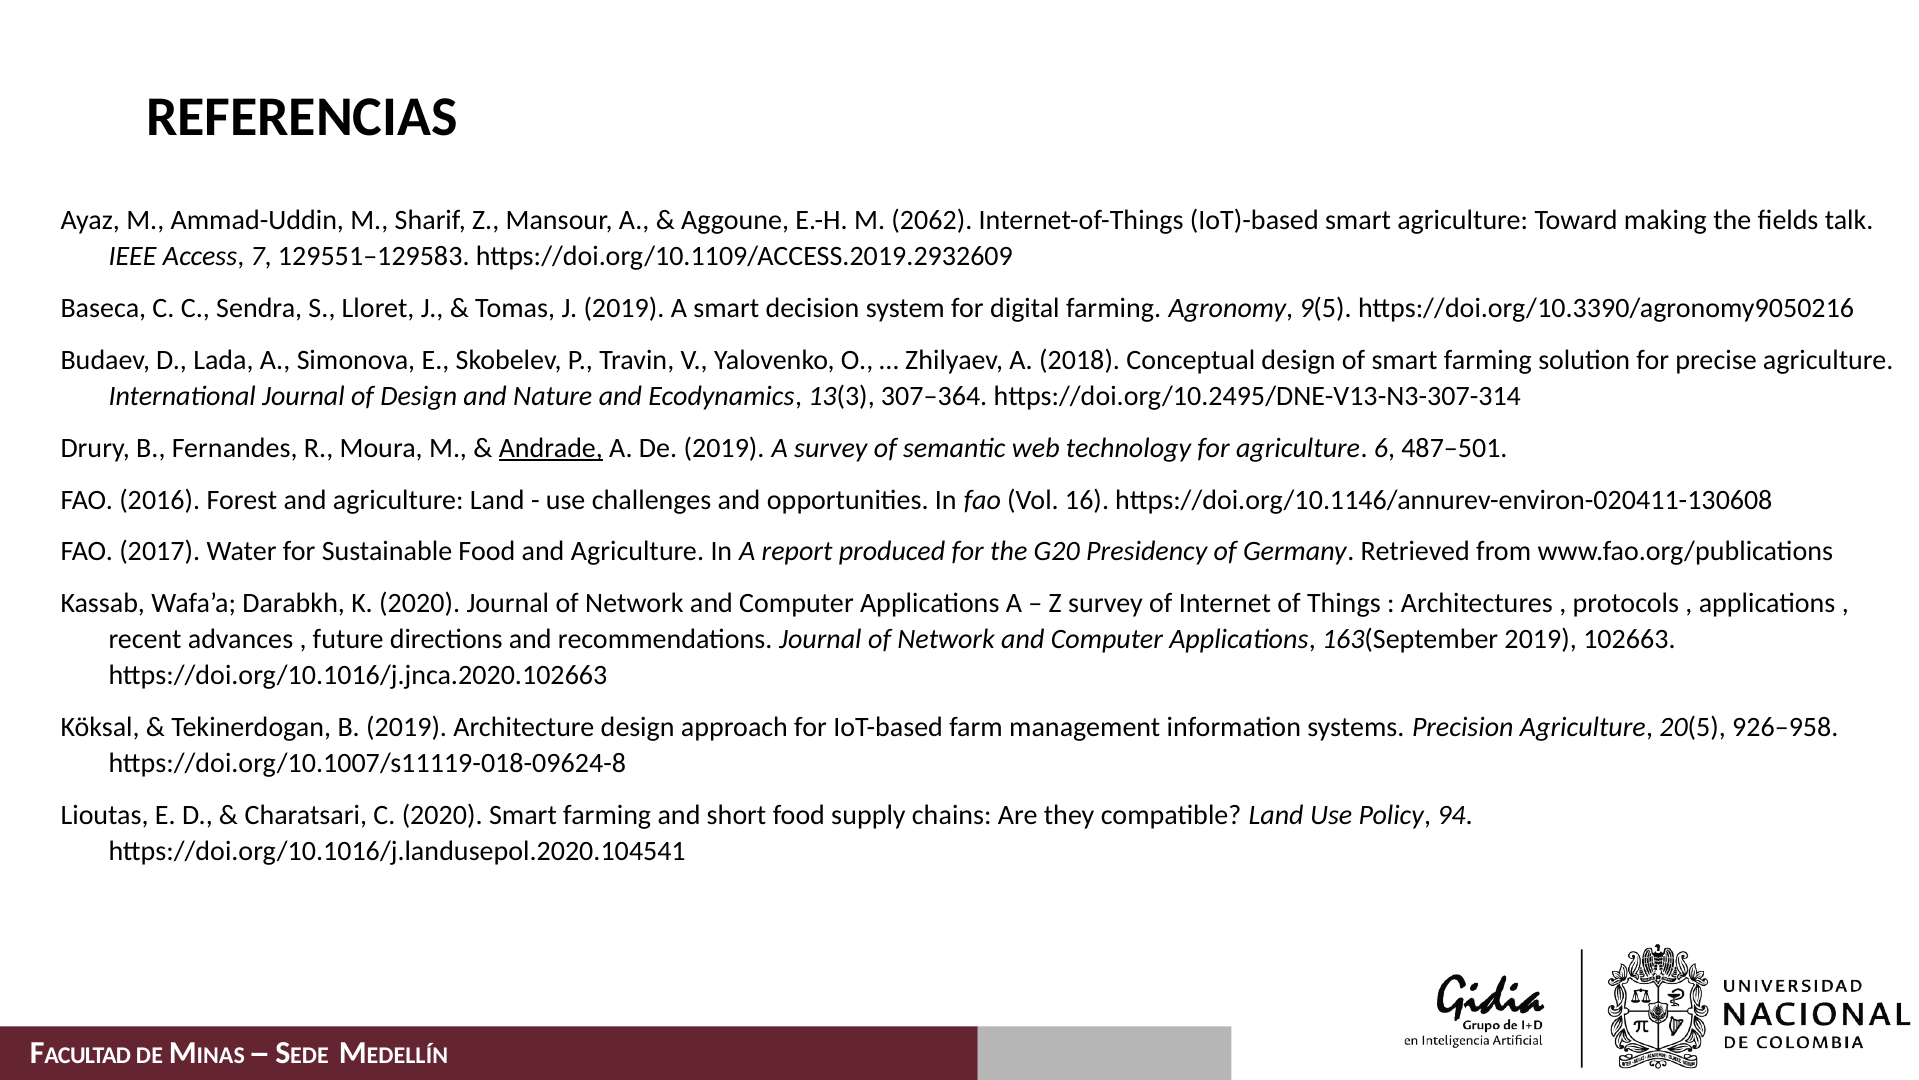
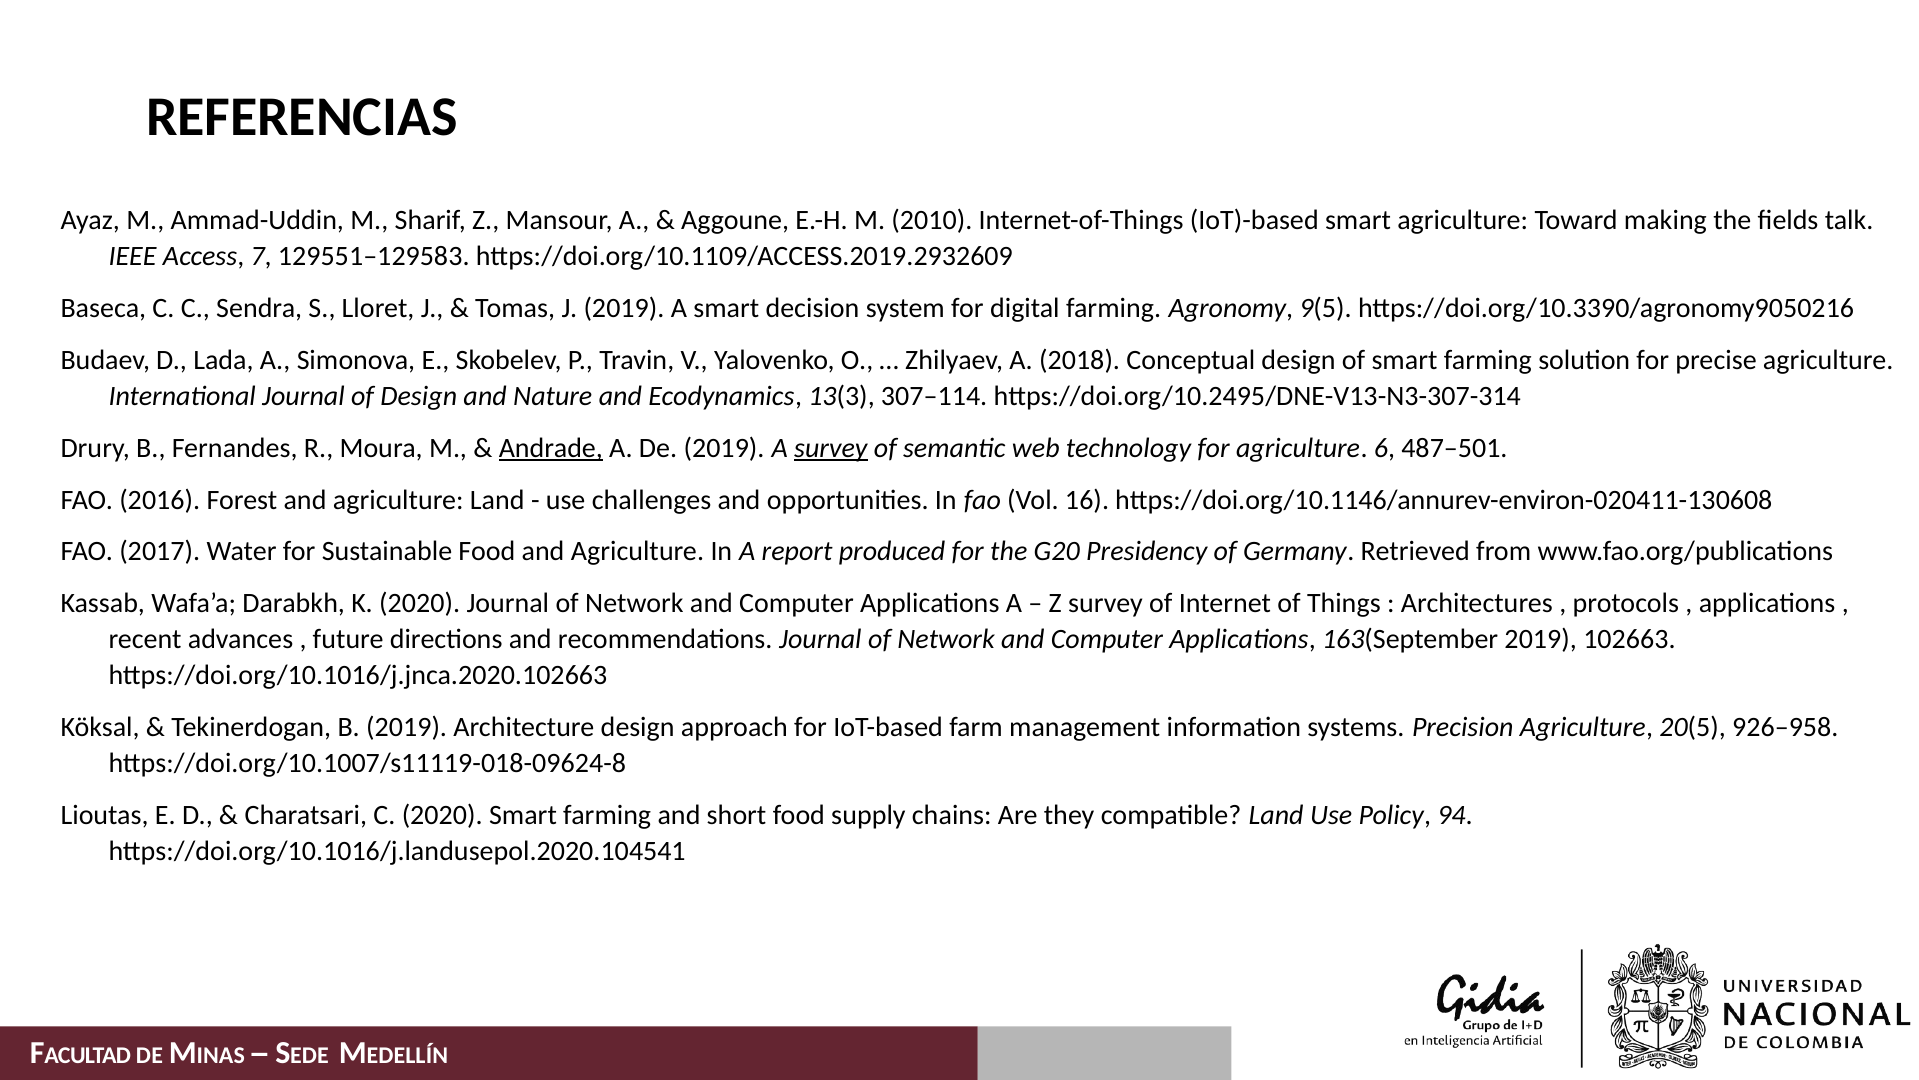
2062: 2062 -> 2010
307–364: 307–364 -> 307–114
survey at (831, 448) underline: none -> present
